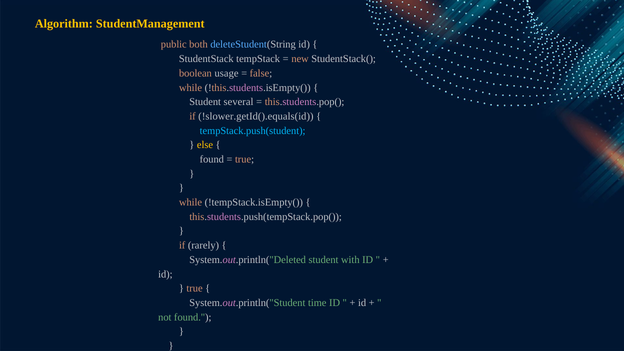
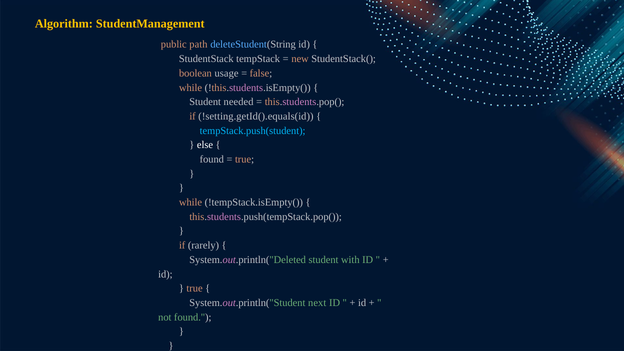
both: both -> path
several: several -> needed
!slower.getId().equals(id: !slower.getId().equals(id -> !setting.getId().equals(id
else colour: yellow -> white
time: time -> next
